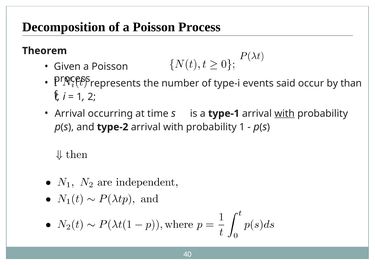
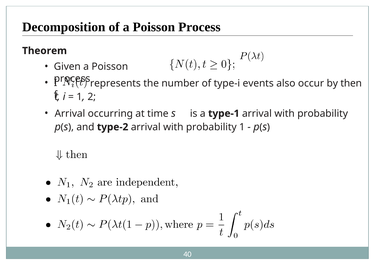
said: said -> also
than: than -> then
with at (285, 114) underline: present -> none
